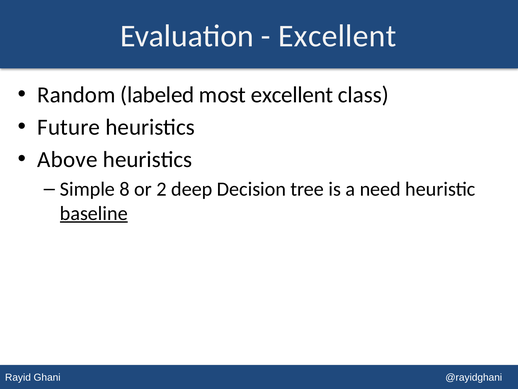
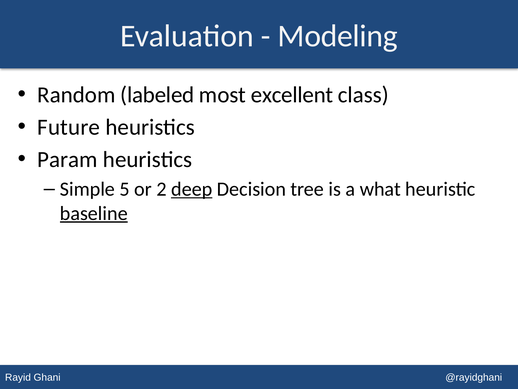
Excellent at (337, 36): Excellent -> Modeling
Above: Above -> Param
8: 8 -> 5
deep underline: none -> present
need: need -> what
